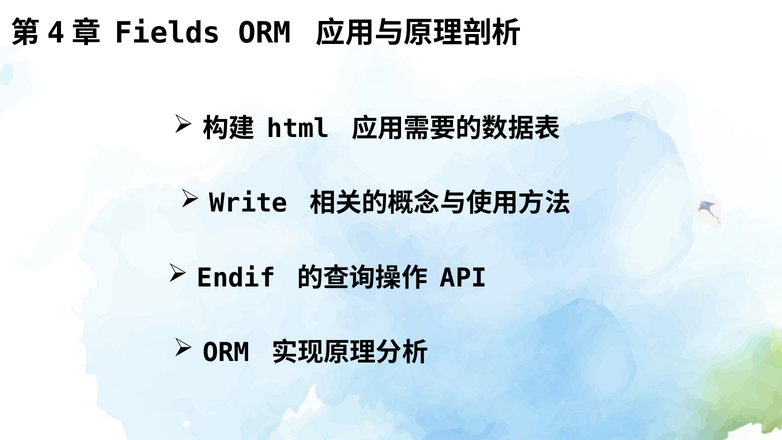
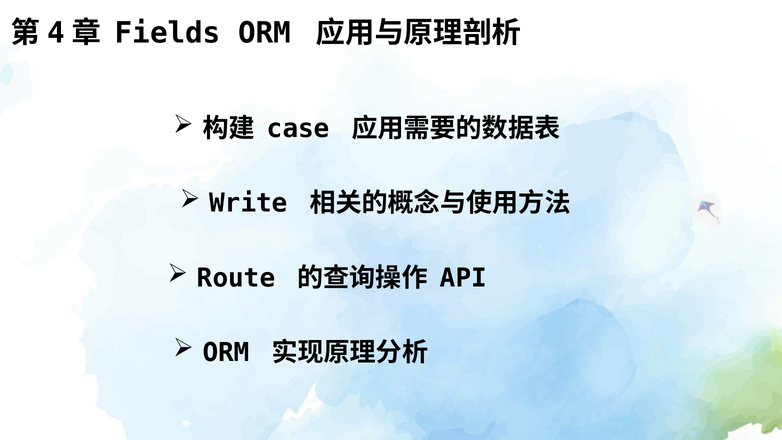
html: html -> case
Endif: Endif -> Route
